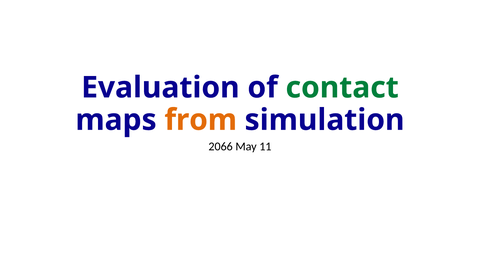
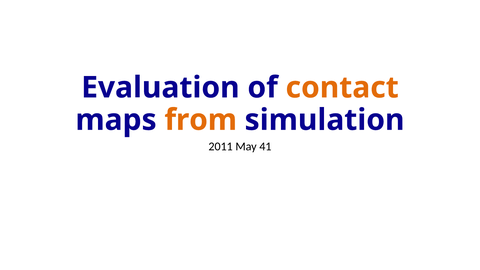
contact colour: green -> orange
2066: 2066 -> 2011
11: 11 -> 41
